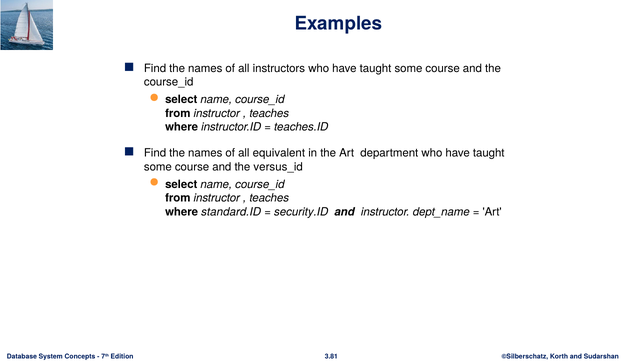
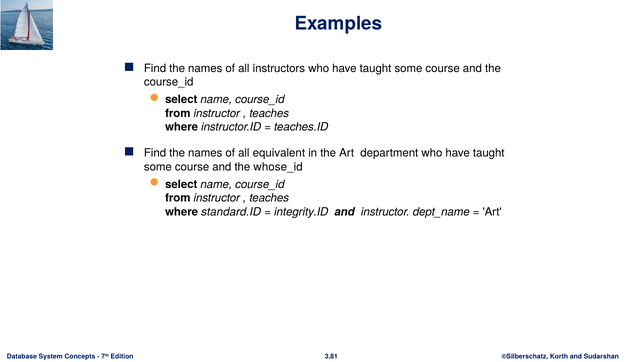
versus_id: versus_id -> whose_id
security.ID: security.ID -> integrity.ID
